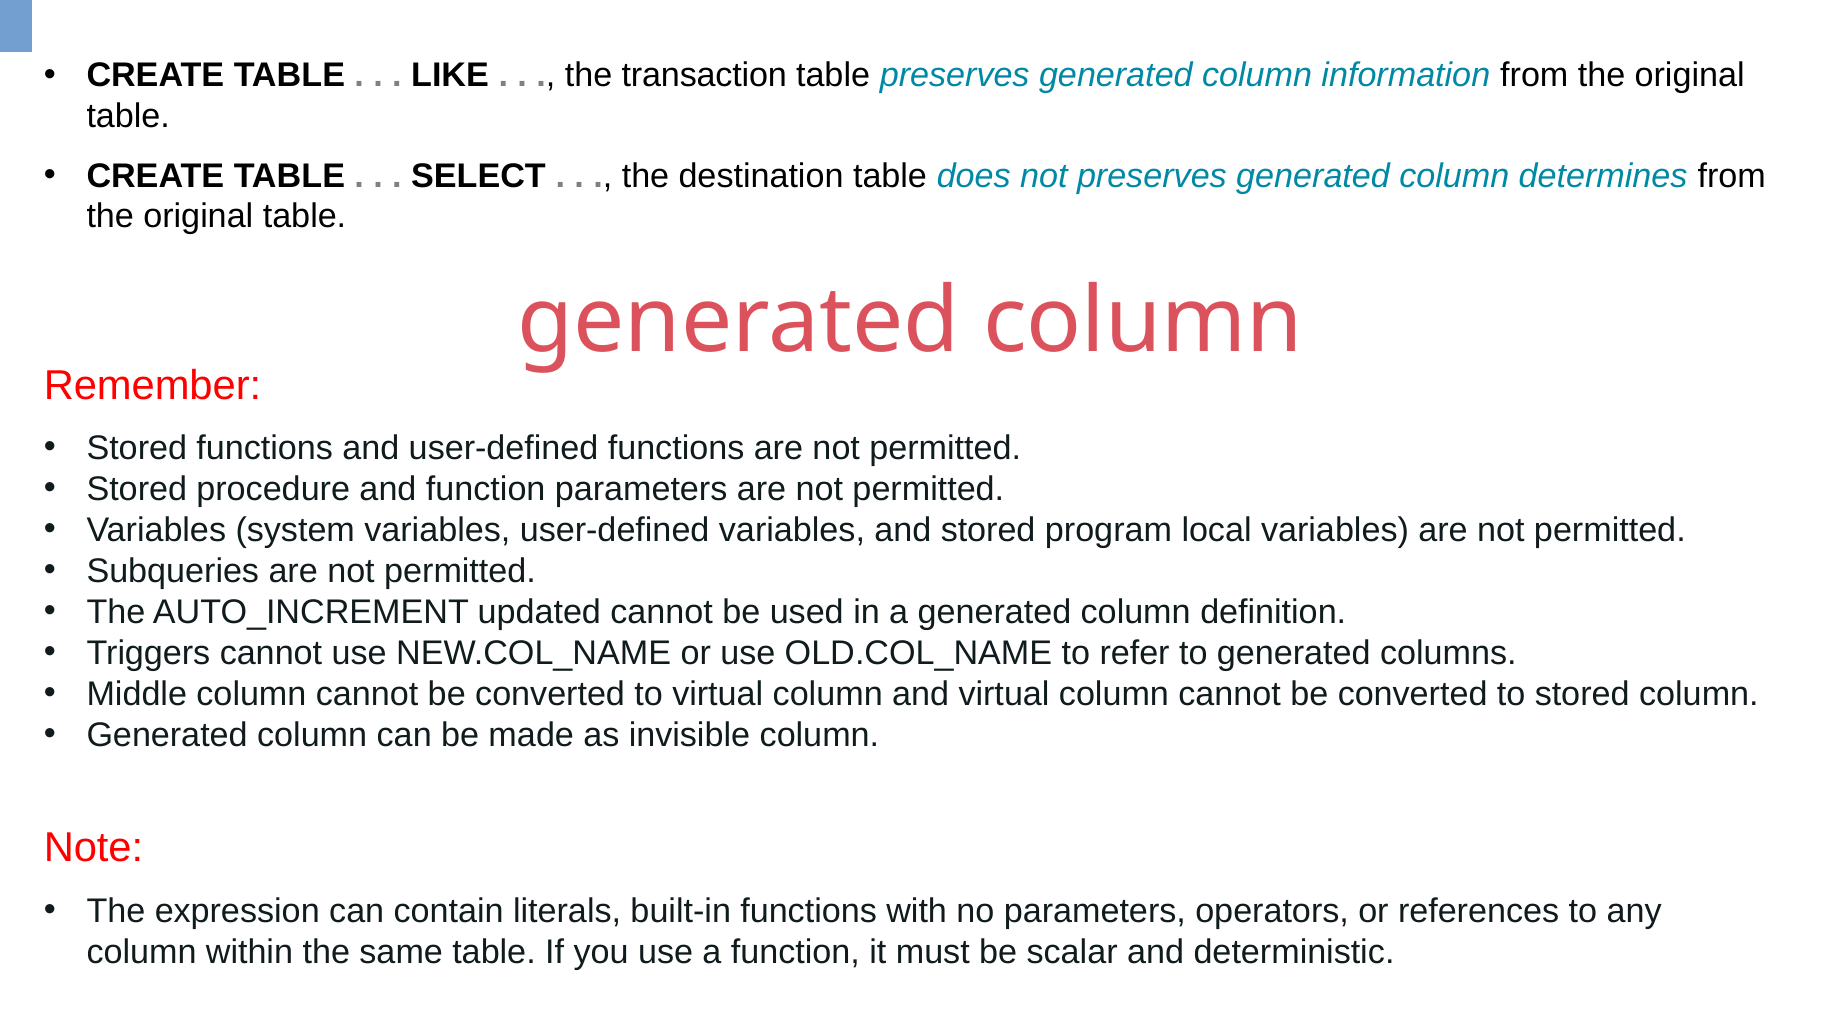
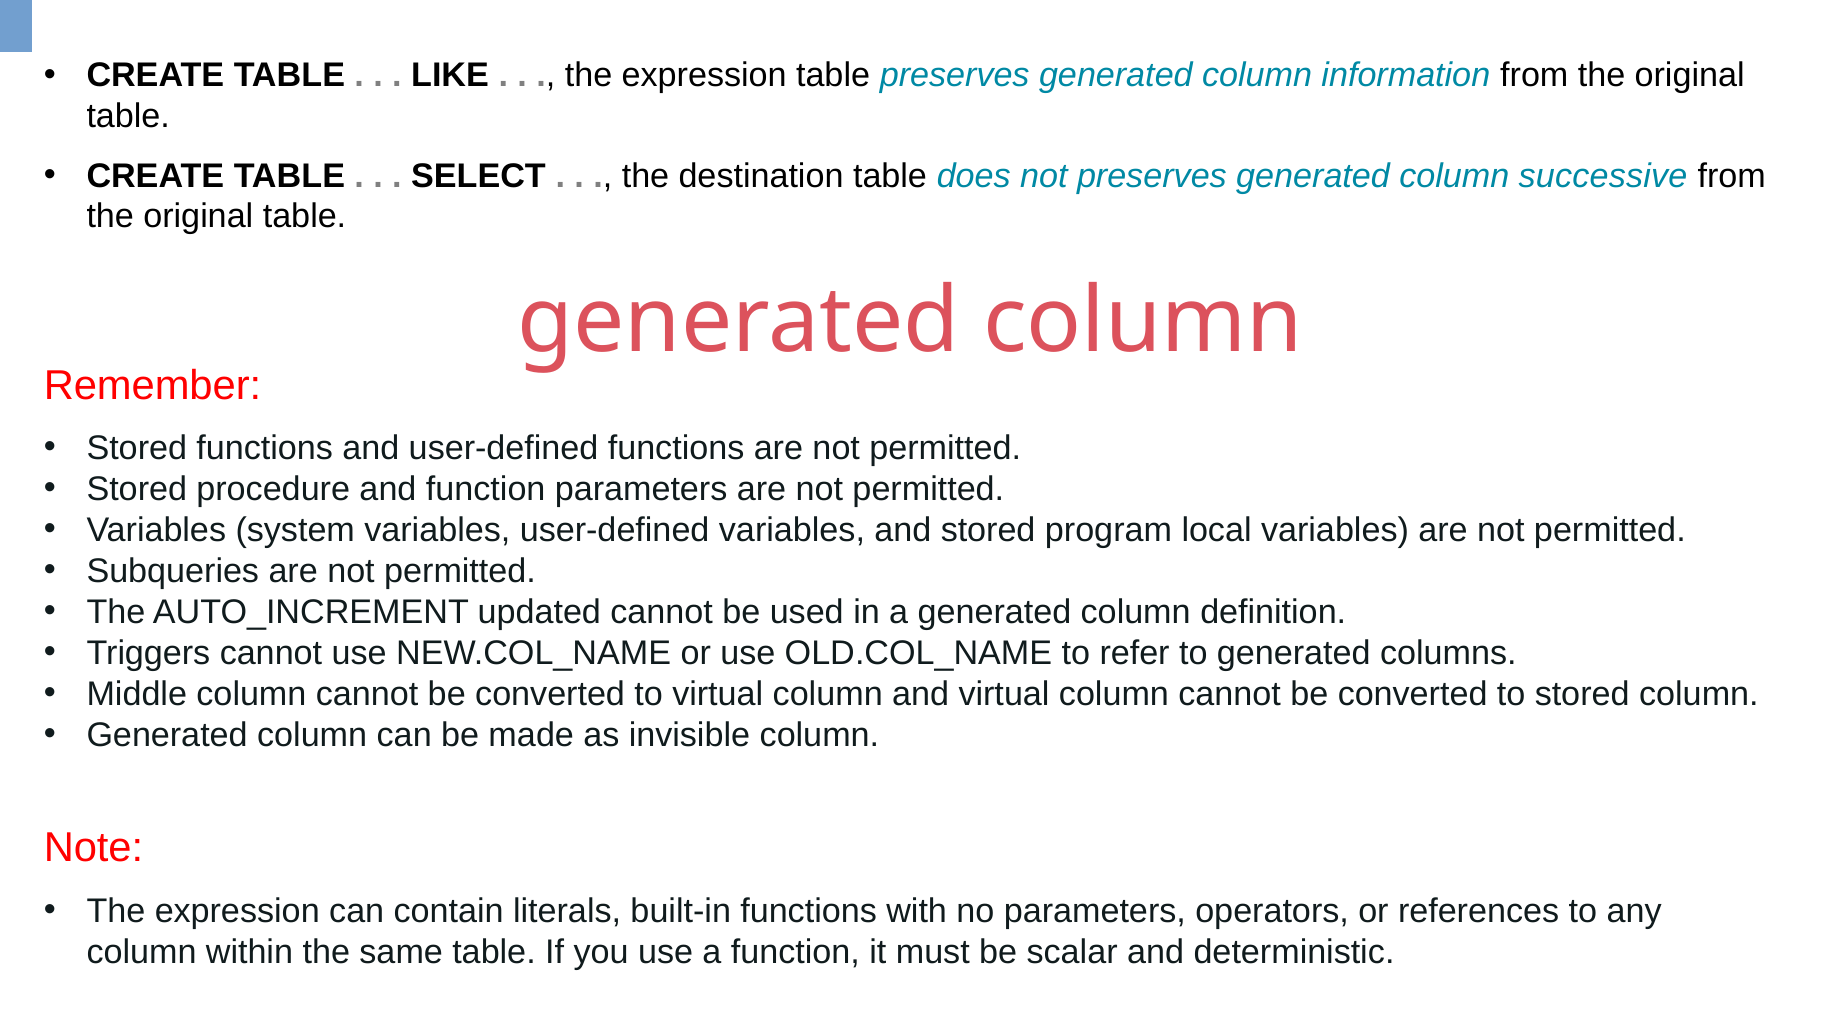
transaction at (704, 76): transaction -> expression
determines: determines -> successive
